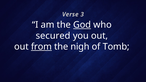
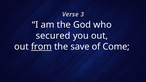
God underline: present -> none
nigh: nigh -> save
Tomb: Tomb -> Come
